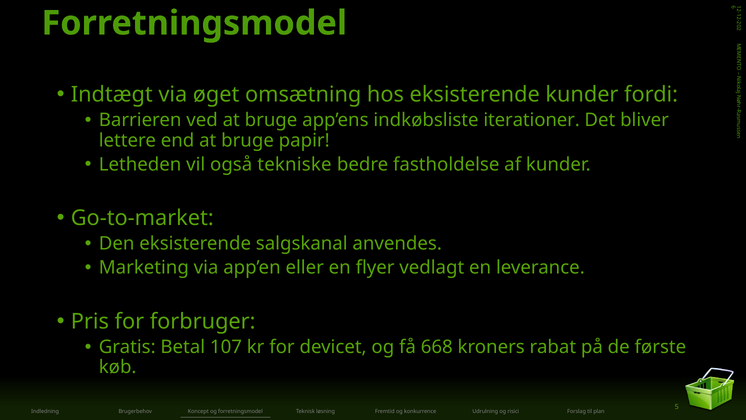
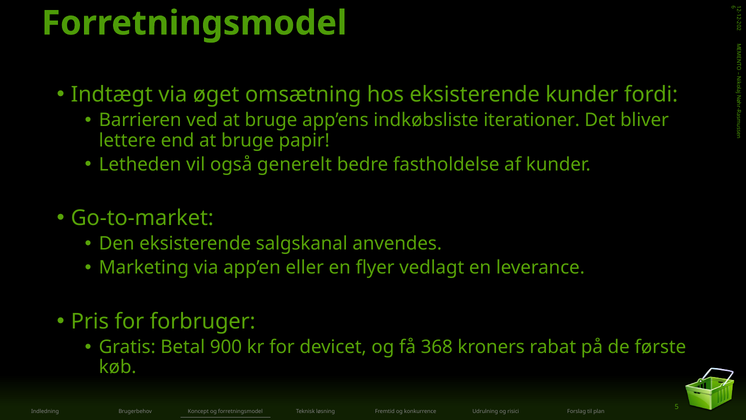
tekniske: tekniske -> generelt
107: 107 -> 900
668: 668 -> 368
